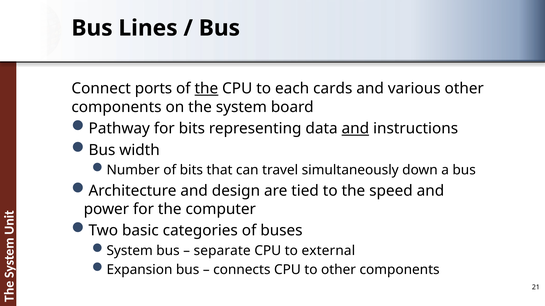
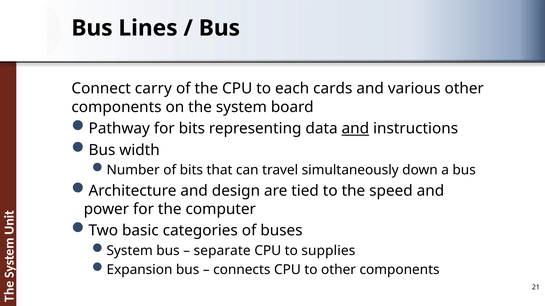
ports: ports -> carry
the at (206, 89) underline: present -> none
external: external -> supplies
